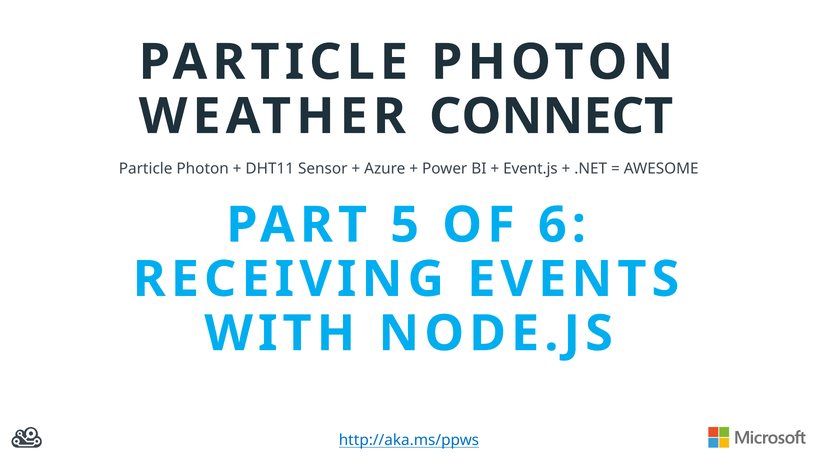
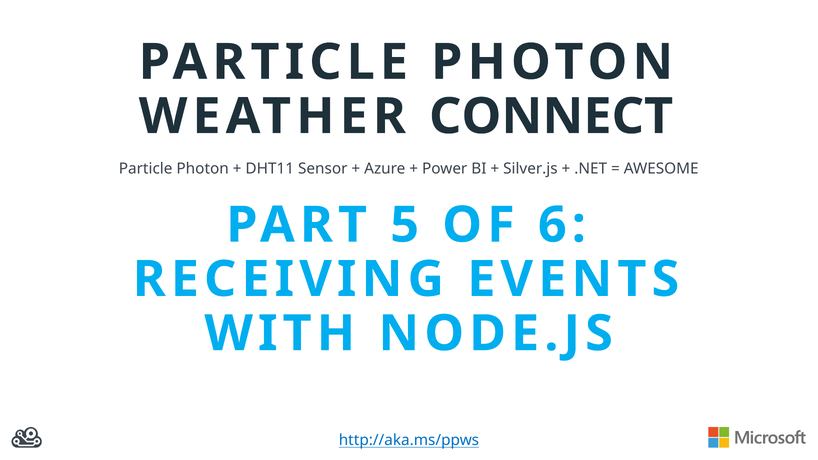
Event.js: Event.js -> Silver.js
